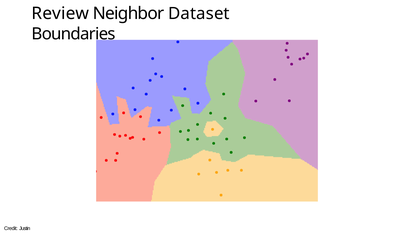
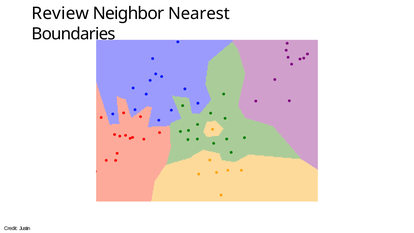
Dataset: Dataset -> Nearest
